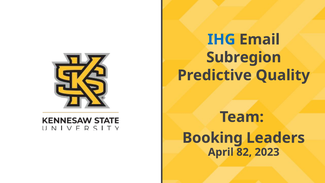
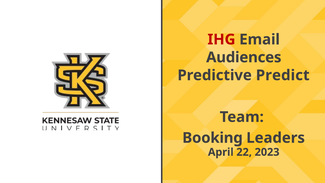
IHG colour: blue -> red
Subregion: Subregion -> Audiences
Quality: Quality -> Predict
82: 82 -> 22
